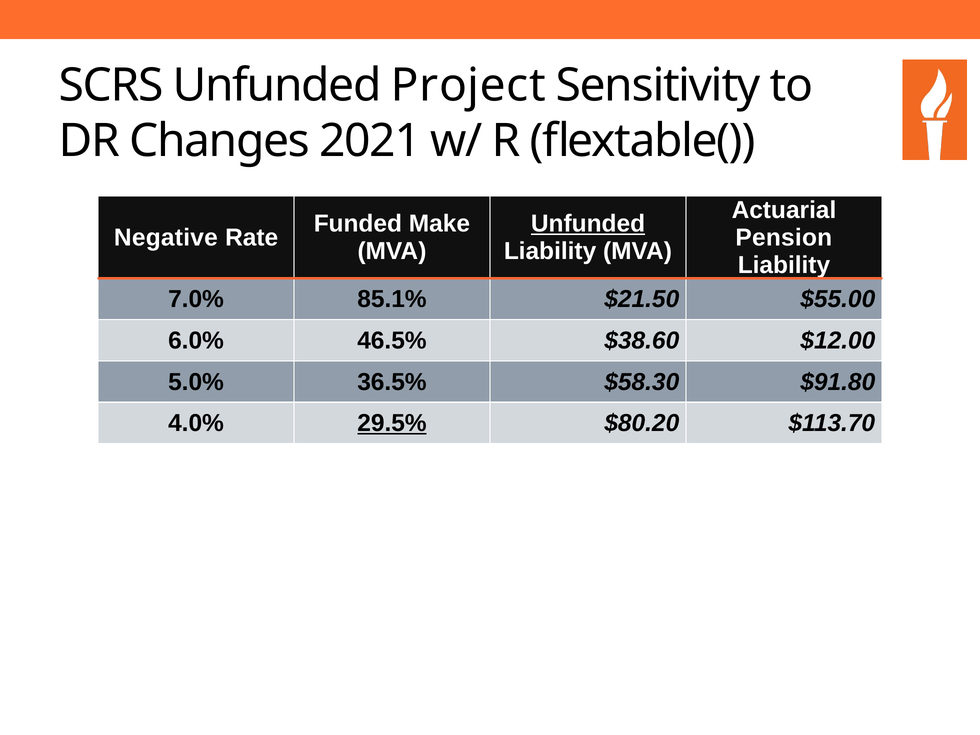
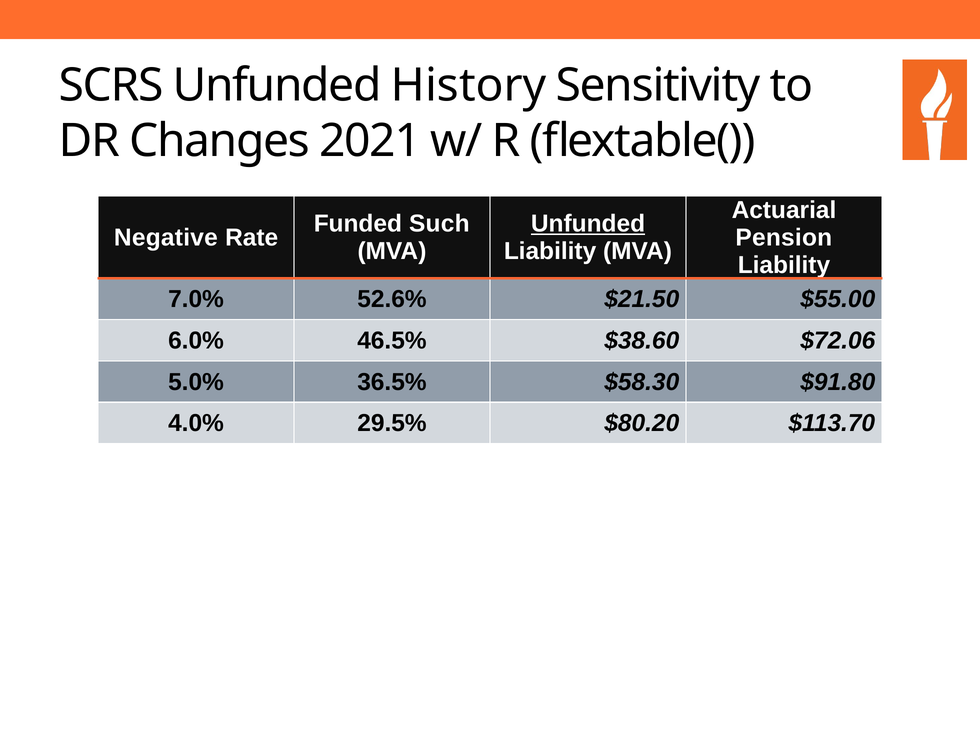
Project: Project -> History
Make: Make -> Such
85.1%: 85.1% -> 52.6%
$12.00: $12.00 -> $72.06
29.5% underline: present -> none
